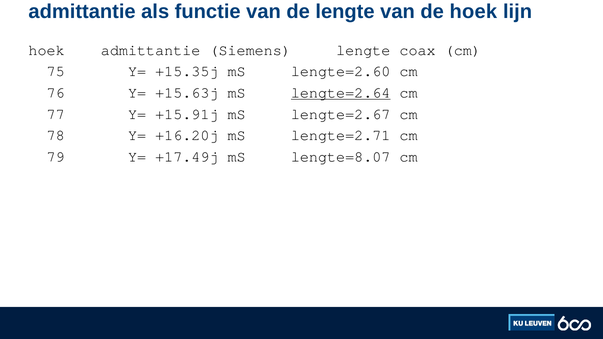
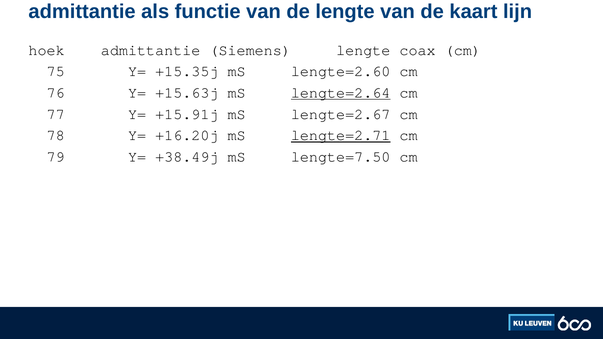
de hoek: hoek -> kaart
lengte=2.71 underline: none -> present
+17.49j: +17.49j -> +38.49j
lengte=8.07: lengte=8.07 -> lengte=7.50
